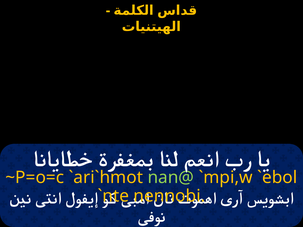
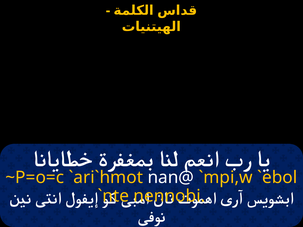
nan@ colour: light green -> white
